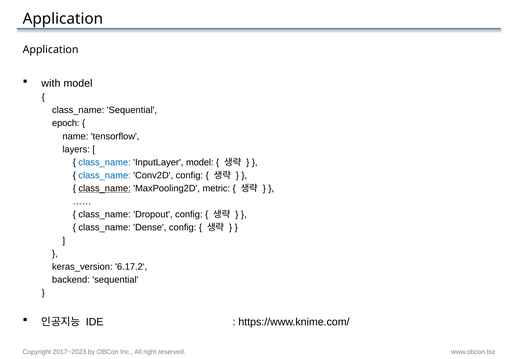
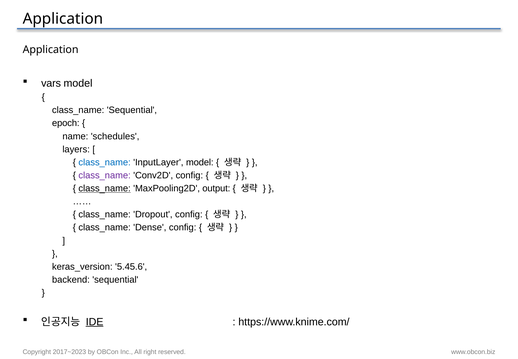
with: with -> vars
tensorflow: tensorflow -> schedules
class_name at (105, 175) colour: blue -> purple
metric: metric -> output
6.17.2: 6.17.2 -> 5.45.6
IDE underline: none -> present
